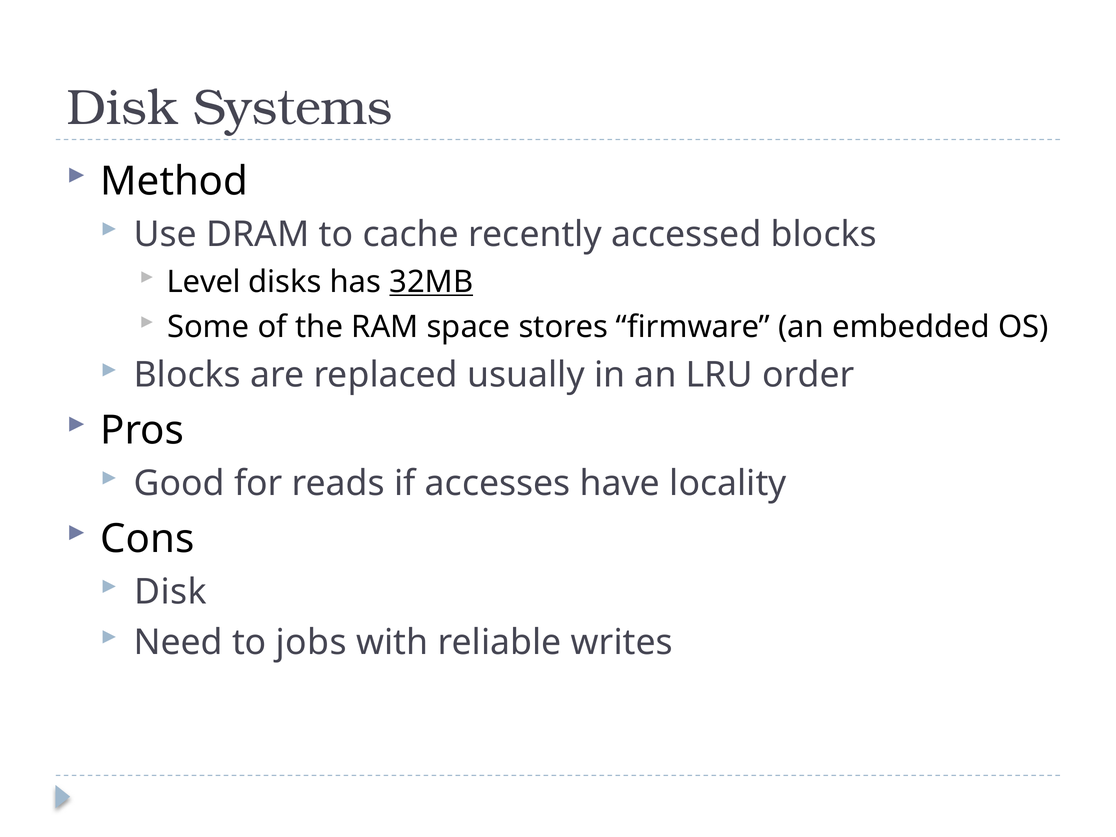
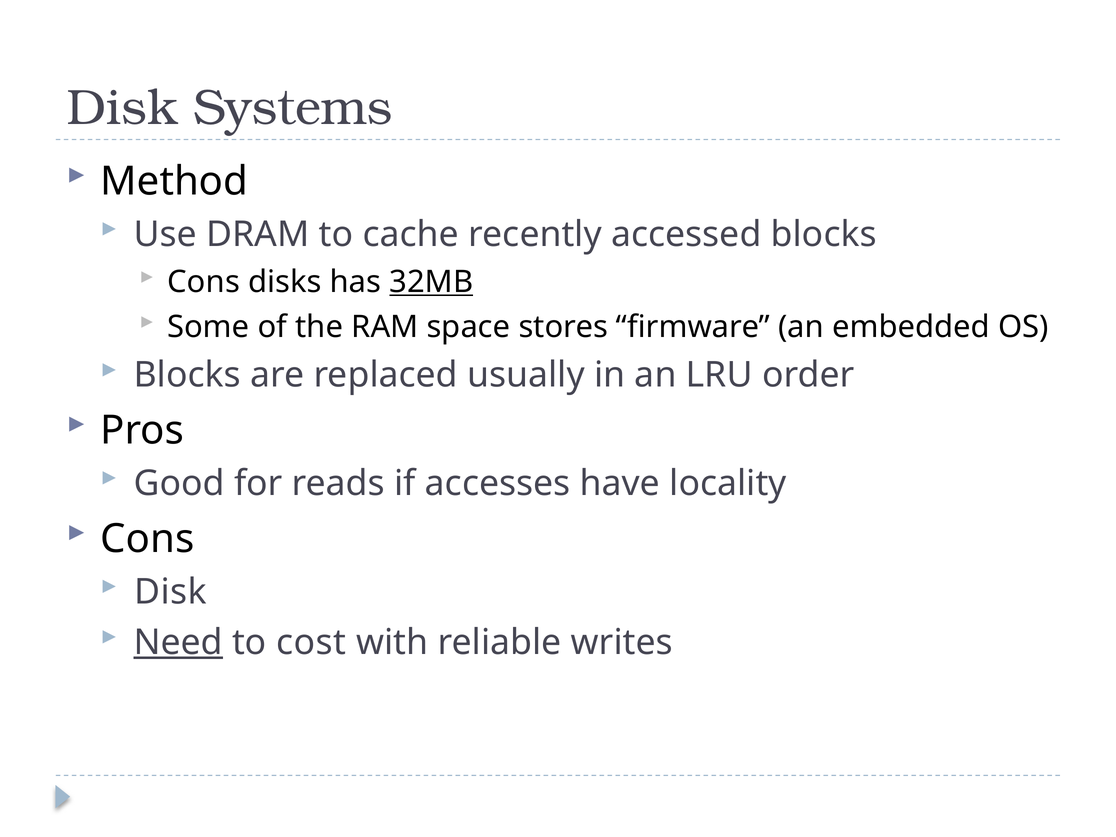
Level at (204, 282): Level -> Cons
Need underline: none -> present
jobs: jobs -> cost
